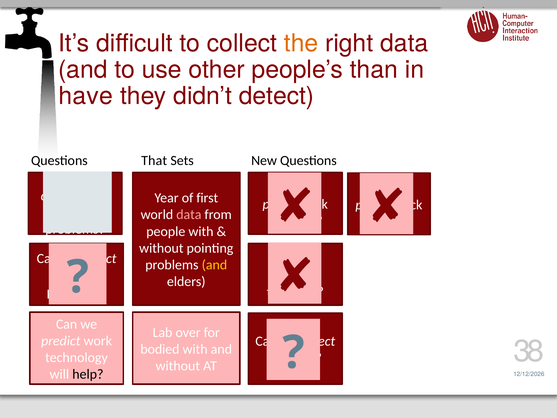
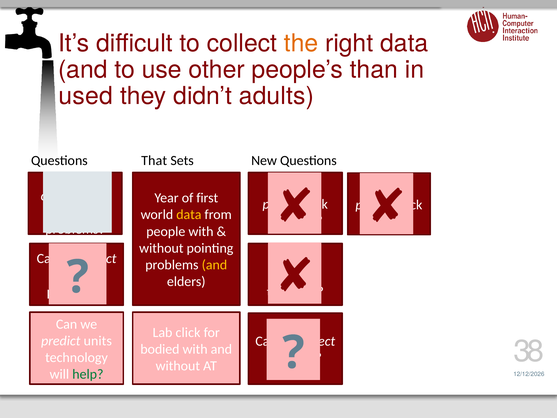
have: have -> used
didn’t detect: detect -> adults
data at (189, 215) colour: pink -> yellow
Lab over: over -> click
work: work -> units
help colour: black -> green
